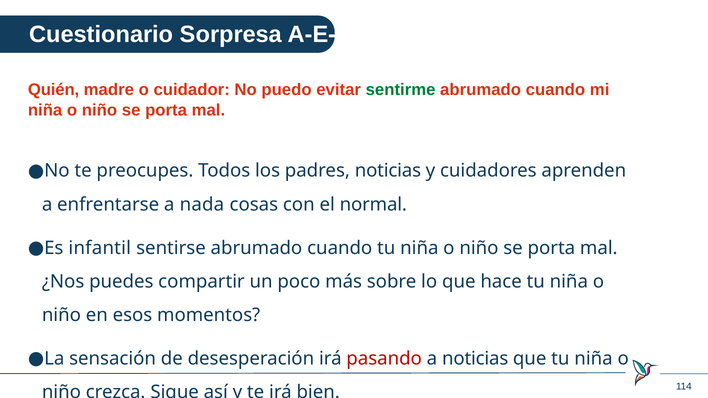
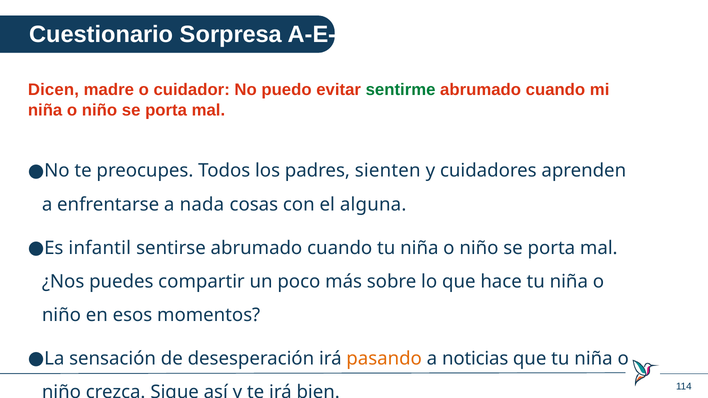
Quién: Quién -> Dicen
padres noticias: noticias -> sienten
normal: normal -> alguna
pasando colour: red -> orange
